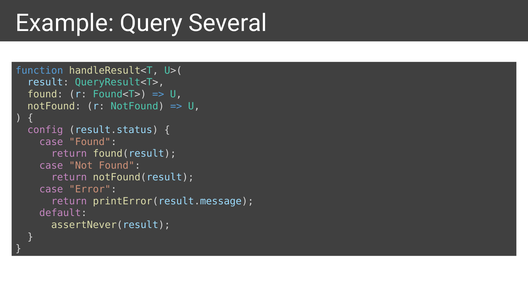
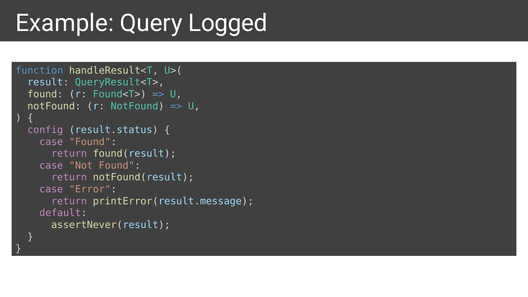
Several: Several -> Logged
